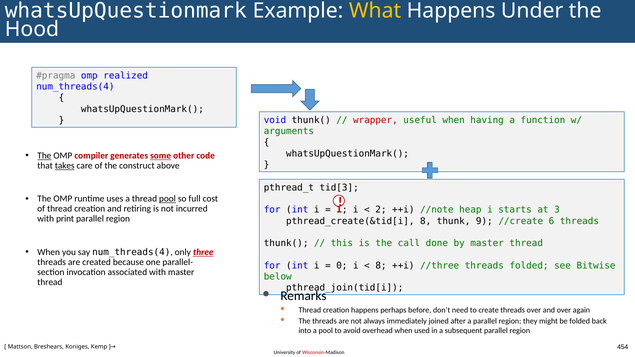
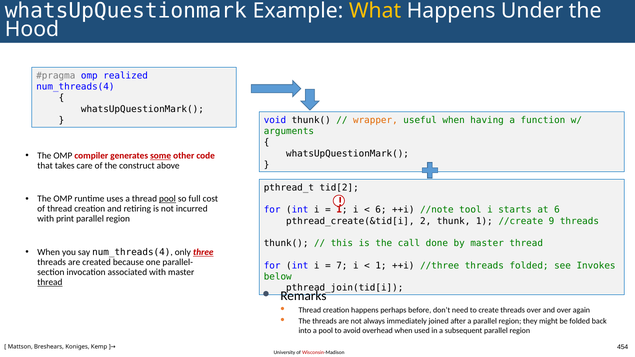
wrapper colour: red -> orange
The at (44, 156) underline: present -> none
takes underline: present -> none
tid[3: tid[3 -> tid[2
2 at (381, 210): 2 -> 6
heap: heap -> tool
at 3: 3 -> 6
pthread_create(&tid[i 8: 8 -> 2
thunk 9: 9 -> 1
6: 6 -> 9
0: 0 -> 7
8 at (381, 266): 8 -> 1
Bitwise: Bitwise -> Invokes
thread at (50, 282) underline: none -> present
